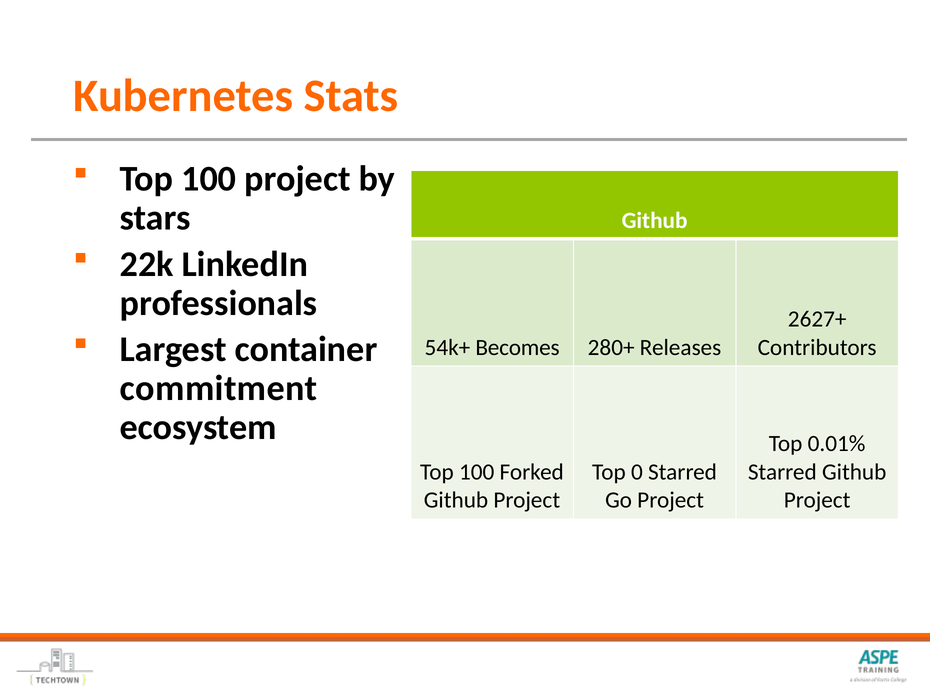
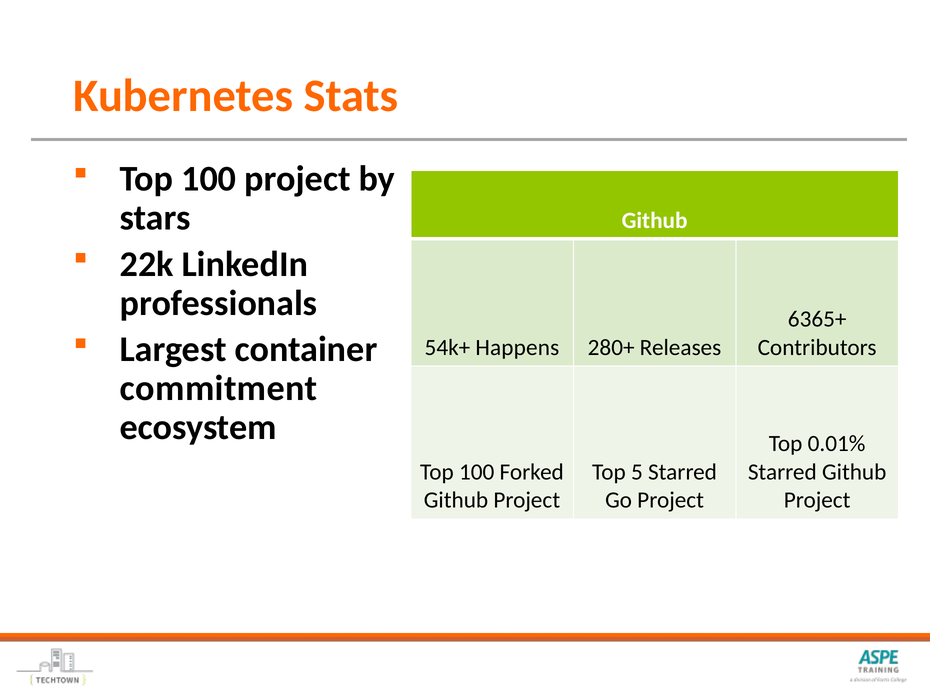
2627+: 2627+ -> 6365+
Becomes: Becomes -> Happens
0: 0 -> 5
